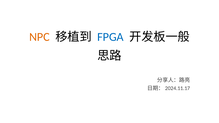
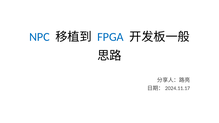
NPC colour: orange -> blue
